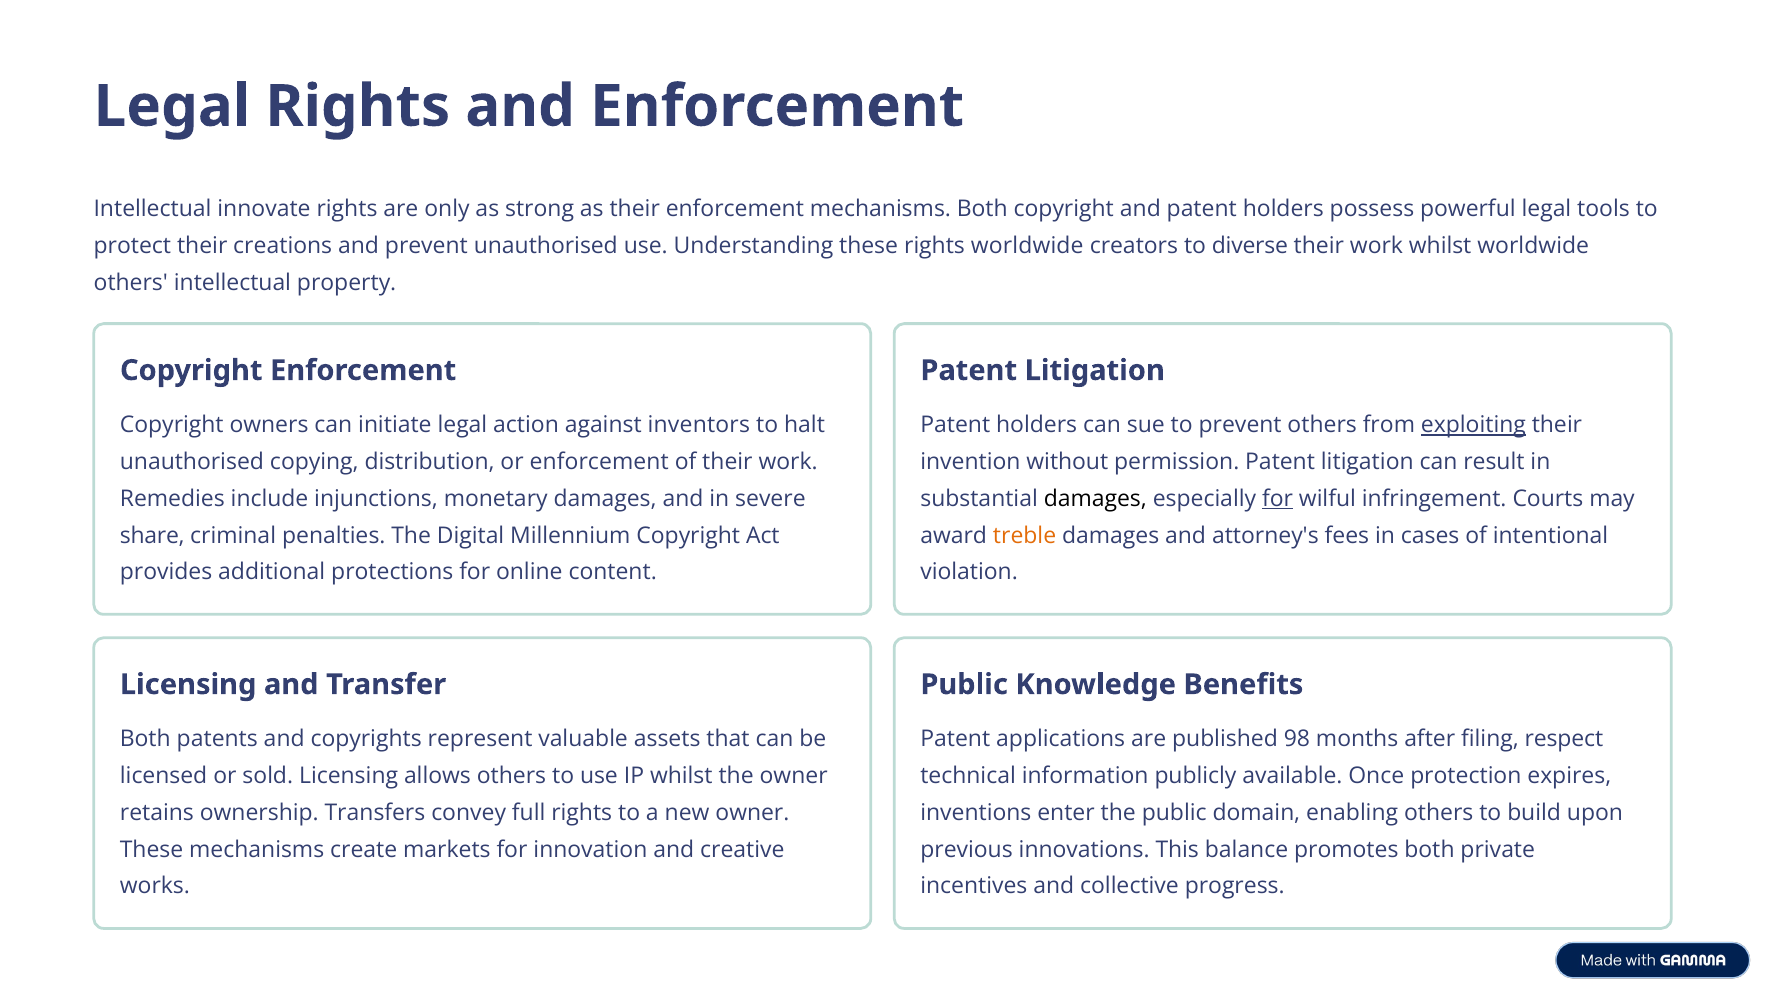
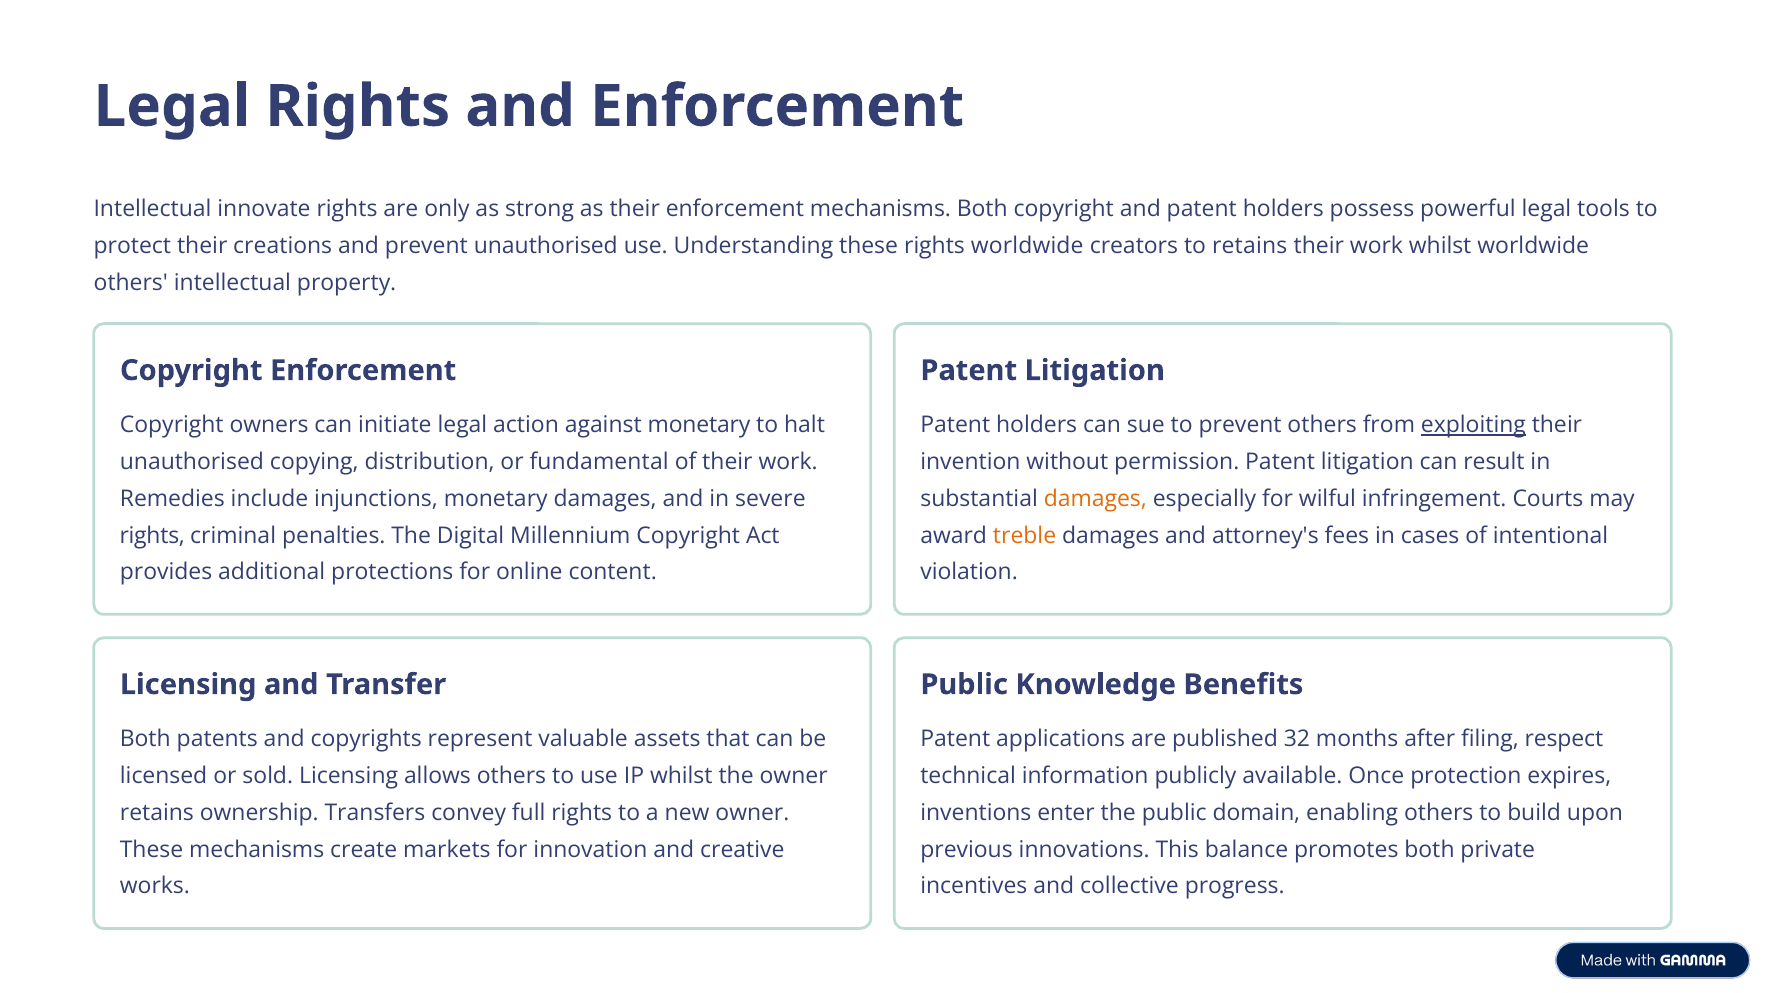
to diverse: diverse -> retains
against inventors: inventors -> monetary
or enforcement: enforcement -> fundamental
damages at (1095, 499) colour: black -> orange
for at (1277, 499) underline: present -> none
share at (152, 535): share -> rights
98: 98 -> 32
